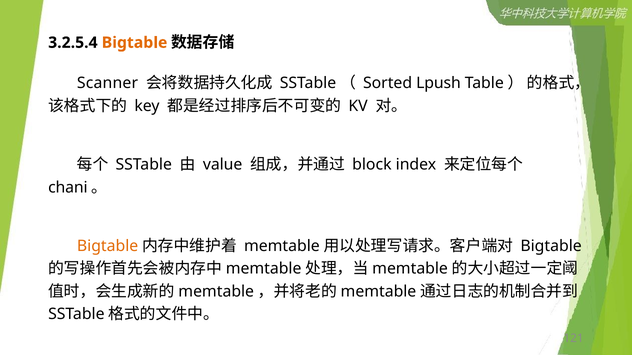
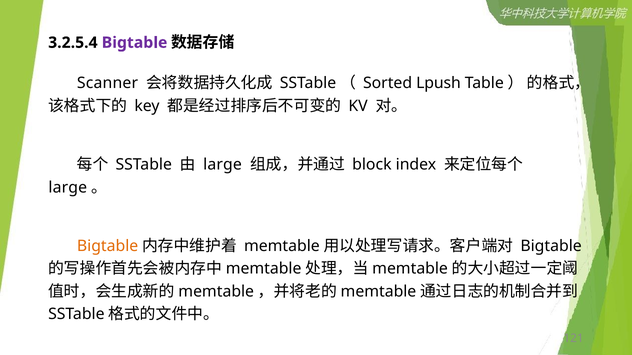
Bigtable at (135, 43) colour: orange -> purple
value at (223, 165): value -> large
chani at (68, 188): chani -> large
